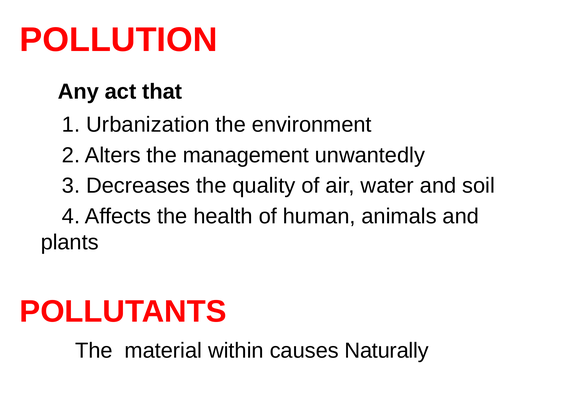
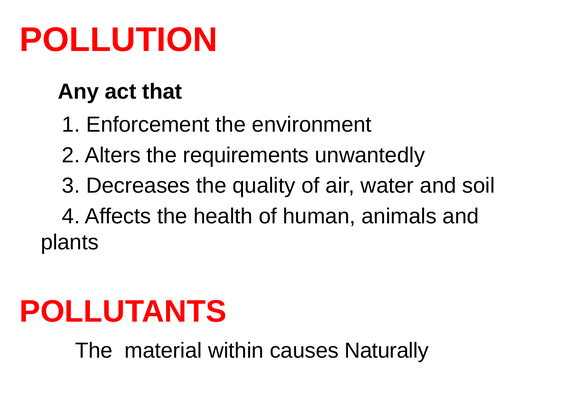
Urbanization: Urbanization -> Enforcement
management: management -> requirements
